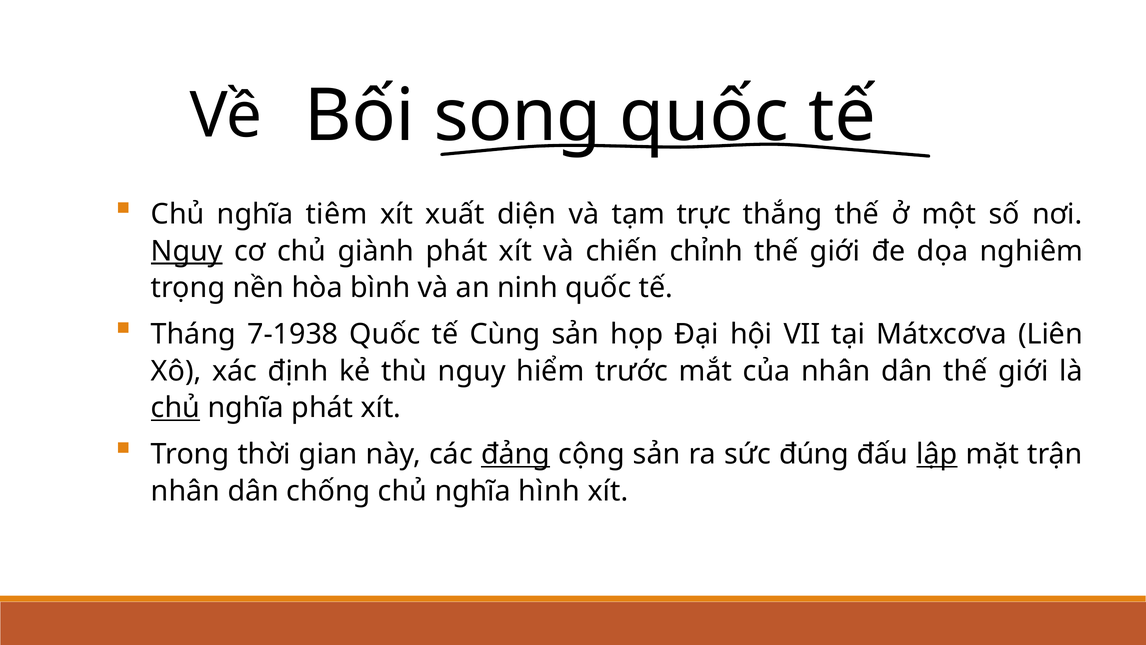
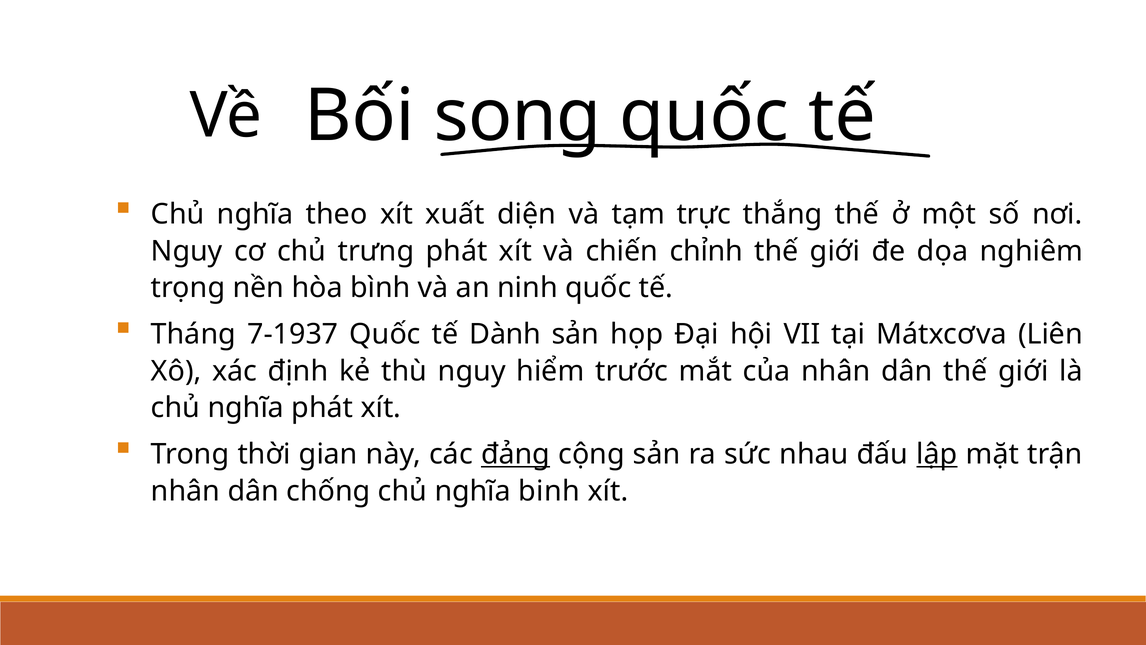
tiêm: tiêm -> theo
Nguy at (187, 251) underline: present -> none
giành: giành -> trưng
7-1938: 7-1938 -> 7-1937
Cùng: Cùng -> Dành
chủ at (176, 408) underline: present -> none
đúng: đúng -> nhau
hình: hình -> binh
